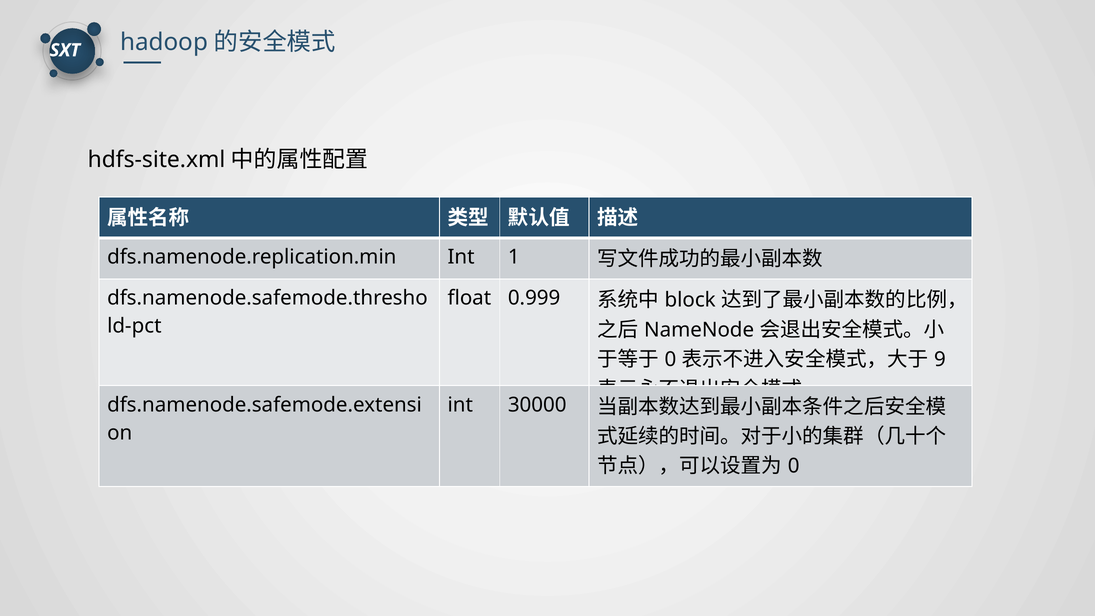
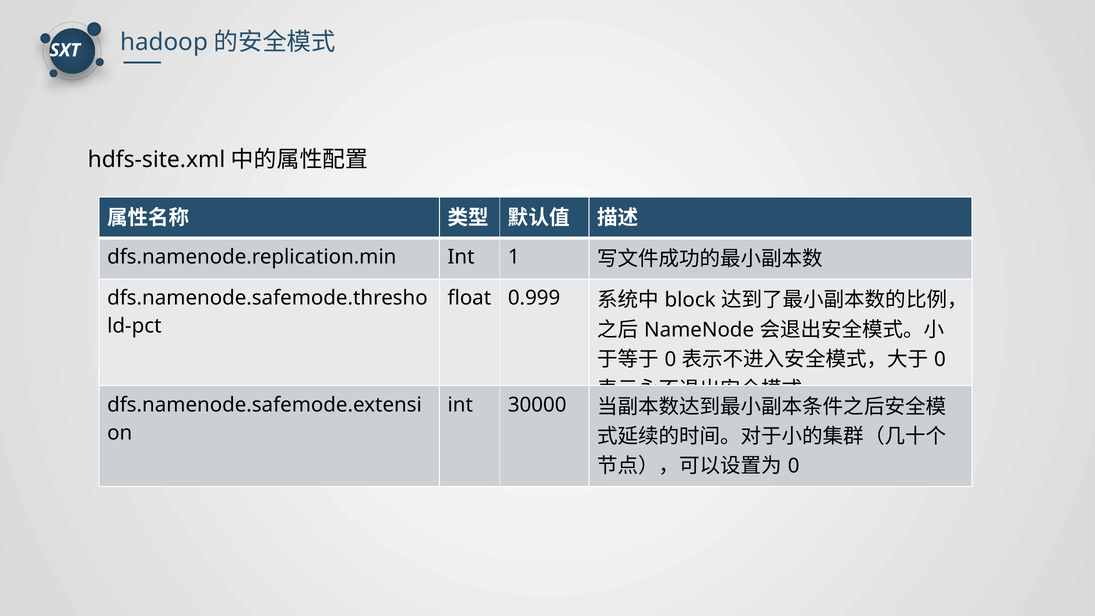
9 at (940, 360): 9 -> 0
